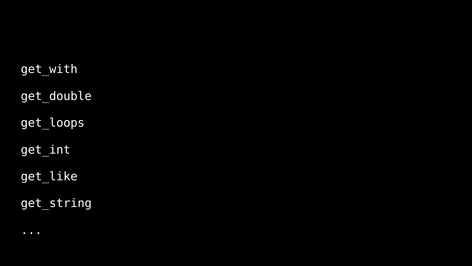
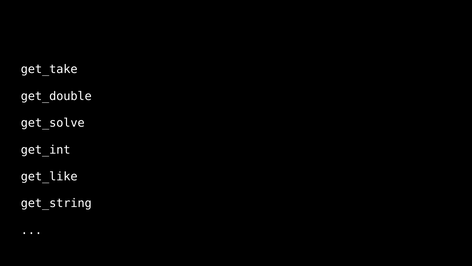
get_with: get_with -> get_take
get_loops: get_loops -> get_solve
